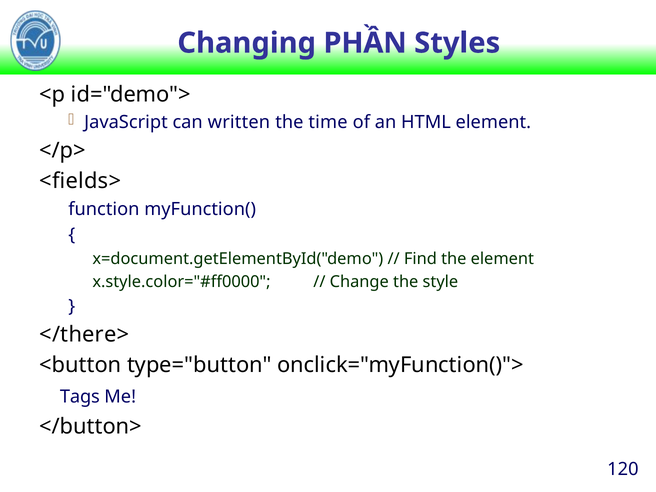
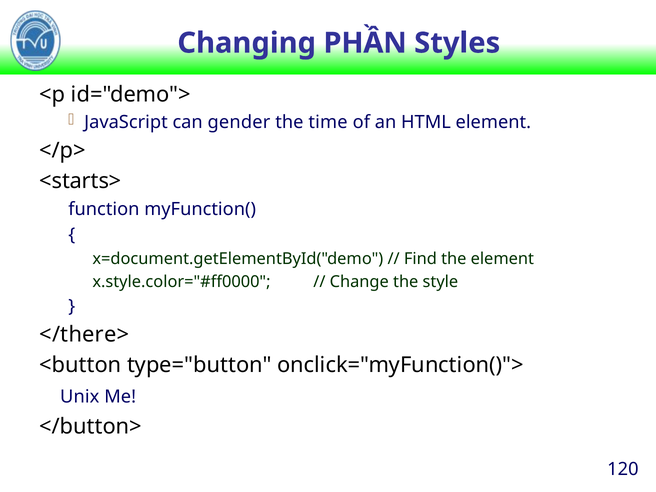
written: written -> gender
<fields>: <fields> -> <starts>
Tags: Tags -> Unix
